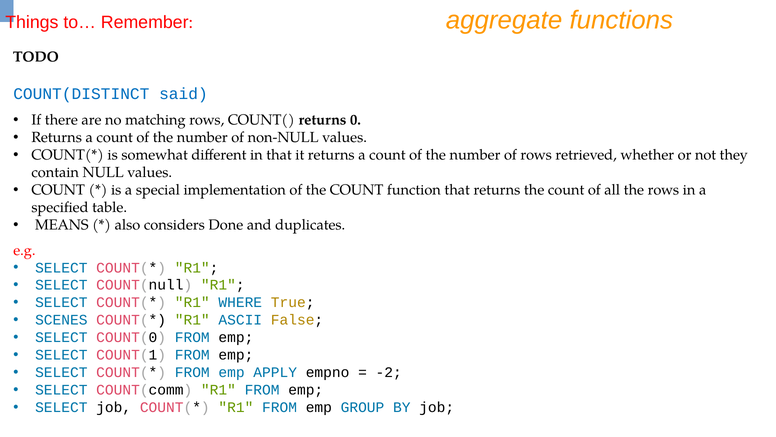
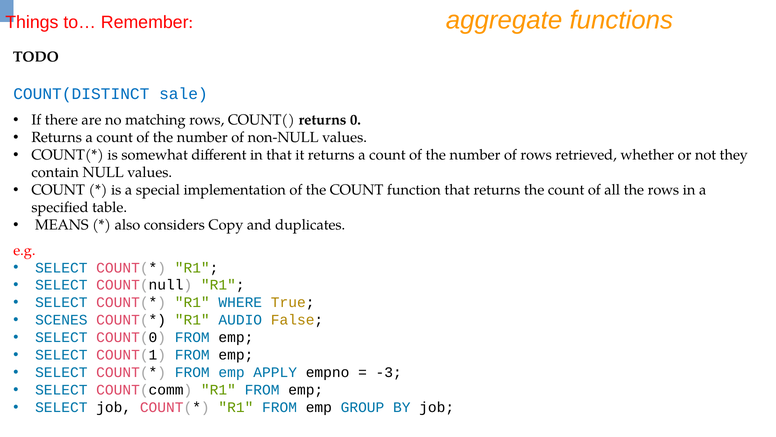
said: said -> sale
Done: Done -> Copy
ASCII: ASCII -> AUDIO
-2: -2 -> -3
